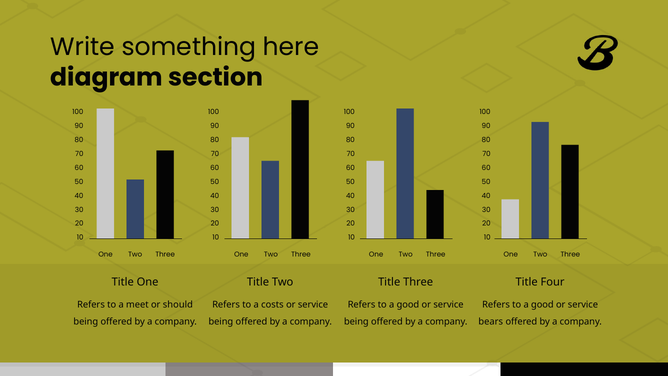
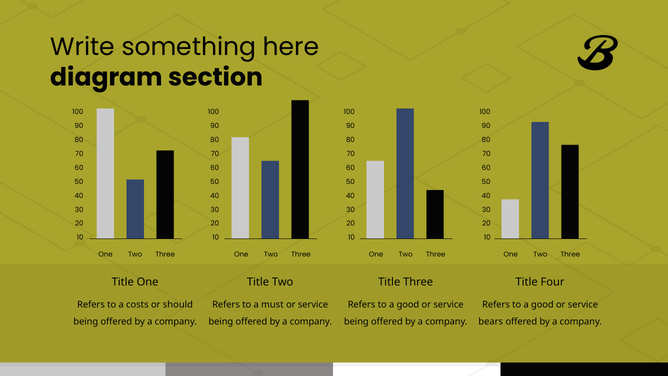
meet: meet -> costs
costs: costs -> must
